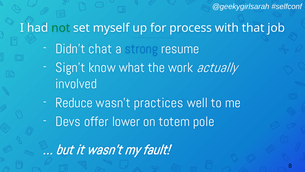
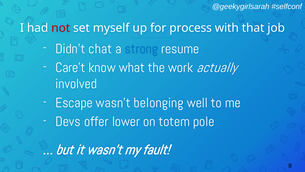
not colour: green -> red
Sign’t: Sign’t -> Care’t
Reduce: Reduce -> Escape
practices: practices -> belonging
